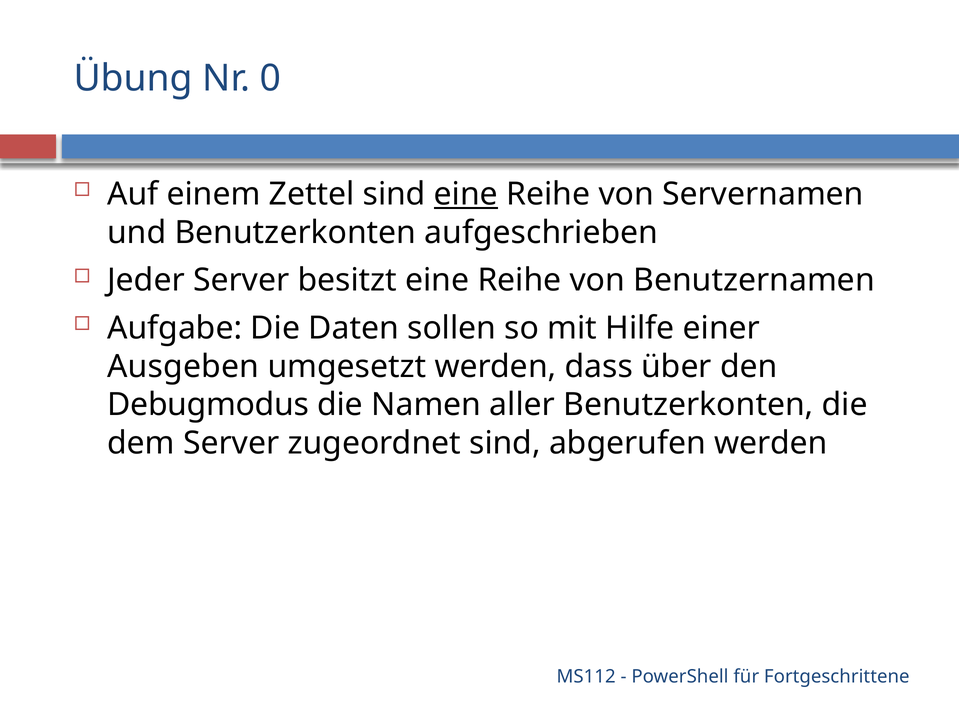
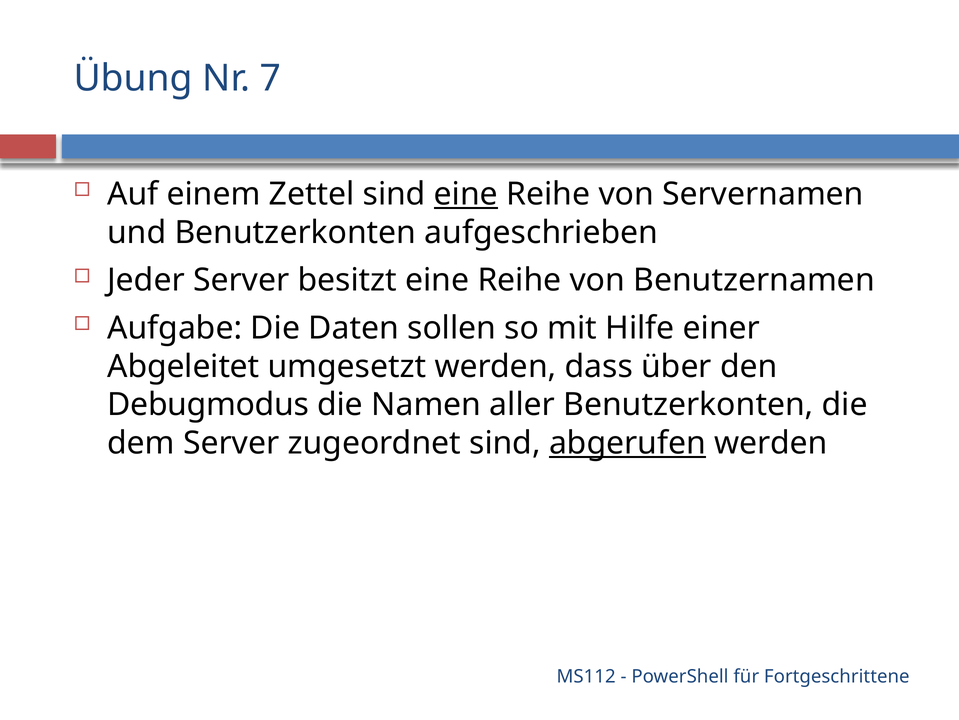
0: 0 -> 7
Ausgeben: Ausgeben -> Abgeleitet
abgerufen underline: none -> present
